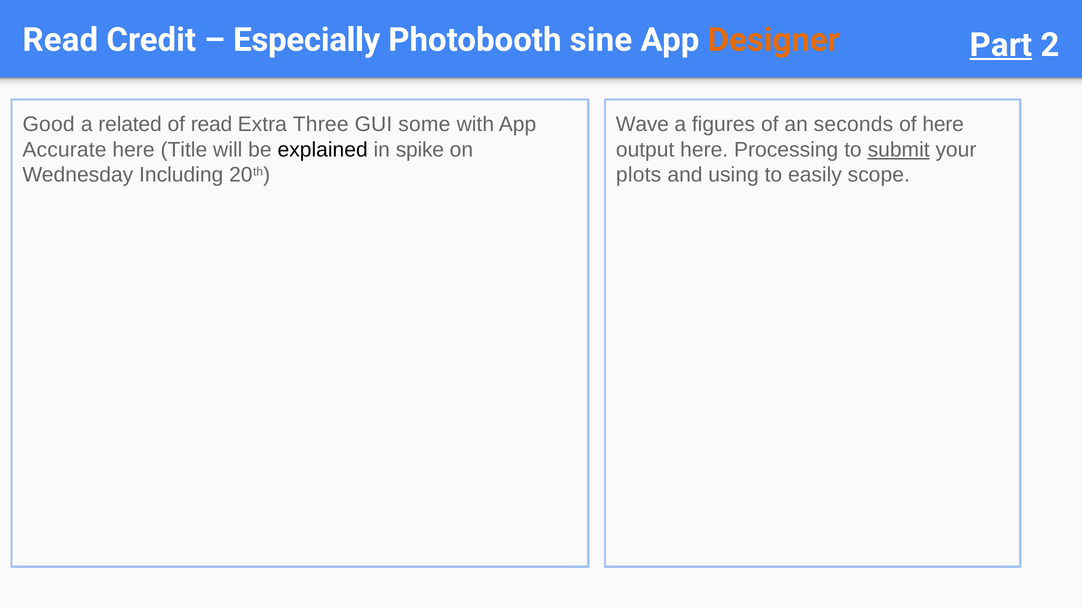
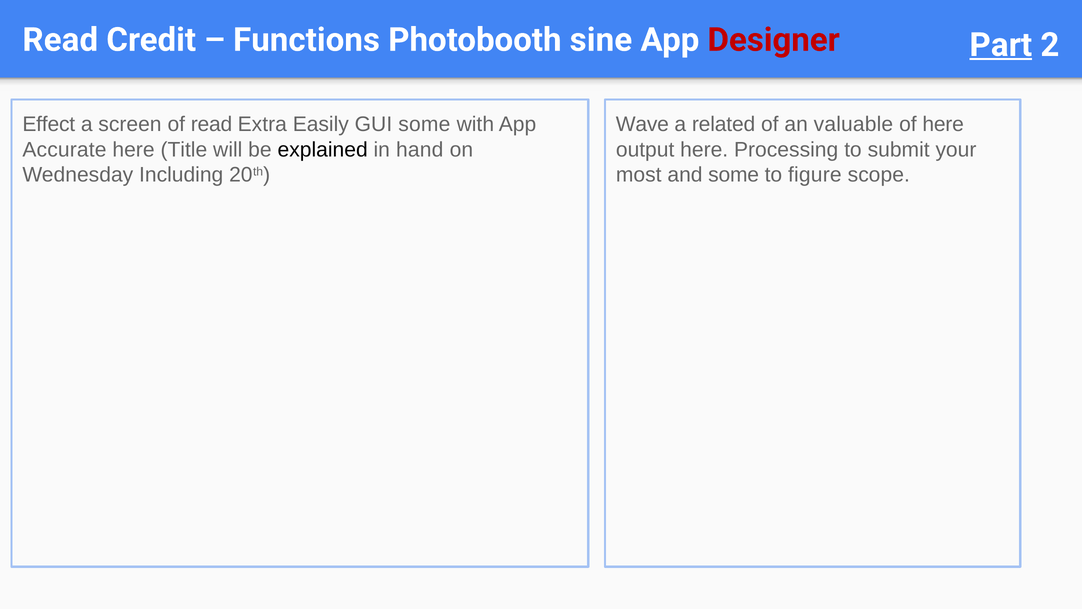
Especially: Especially -> Functions
Designer colour: orange -> red
Good: Good -> Effect
related: related -> screen
Three: Three -> Easily
figures: figures -> related
seconds: seconds -> valuable
spike: spike -> hand
submit underline: present -> none
plots: plots -> most
and using: using -> some
easily: easily -> figure
